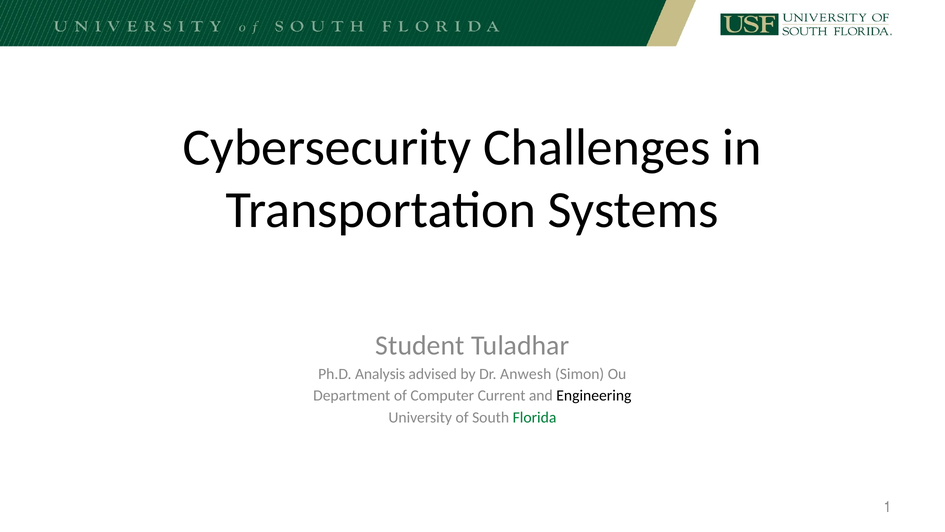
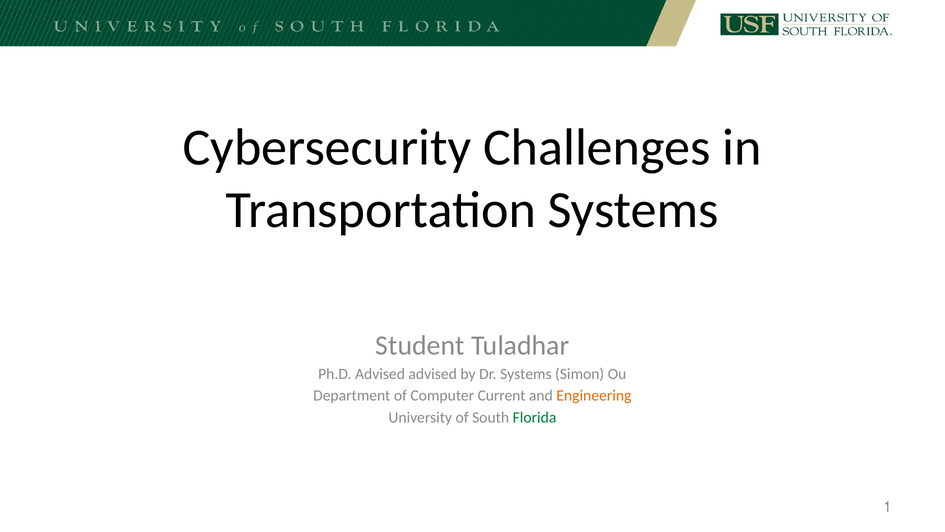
Ph.D Analysis: Analysis -> Advised
Dr Anwesh: Anwesh -> Systems
Engineering colour: black -> orange
